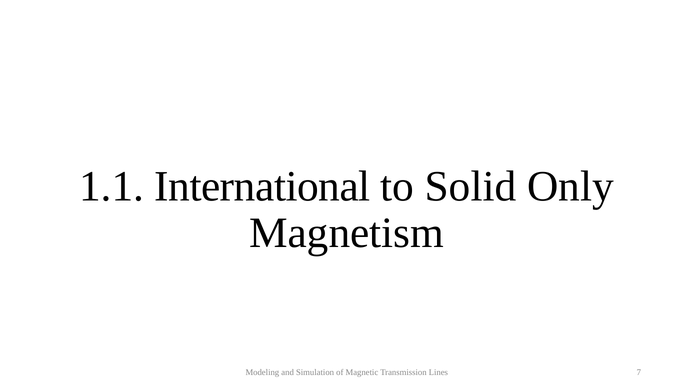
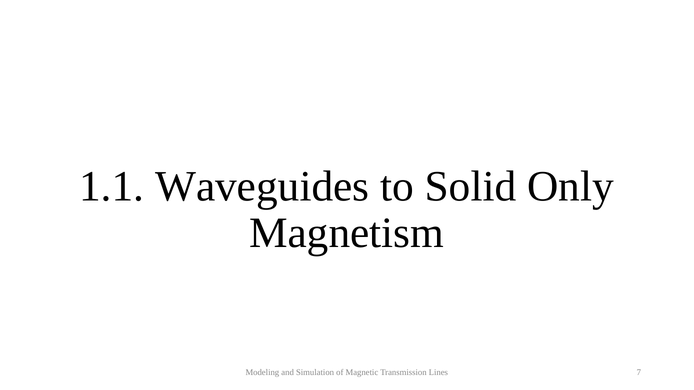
International: International -> Waveguides
